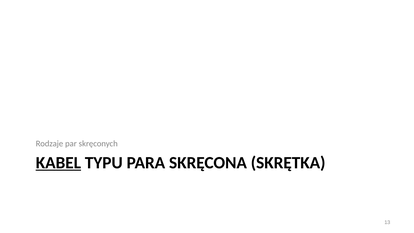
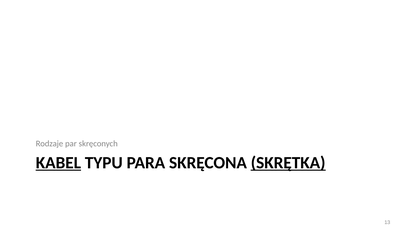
SKRĘTKA underline: none -> present
